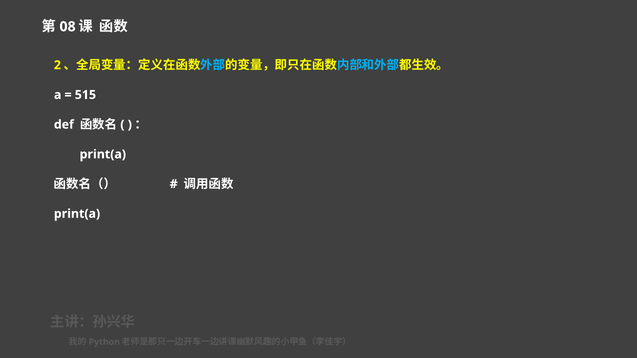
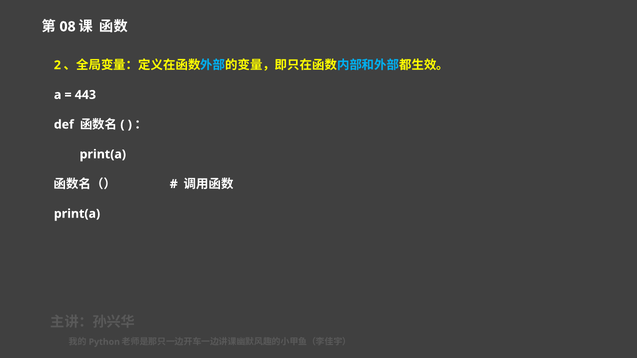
515: 515 -> 443
